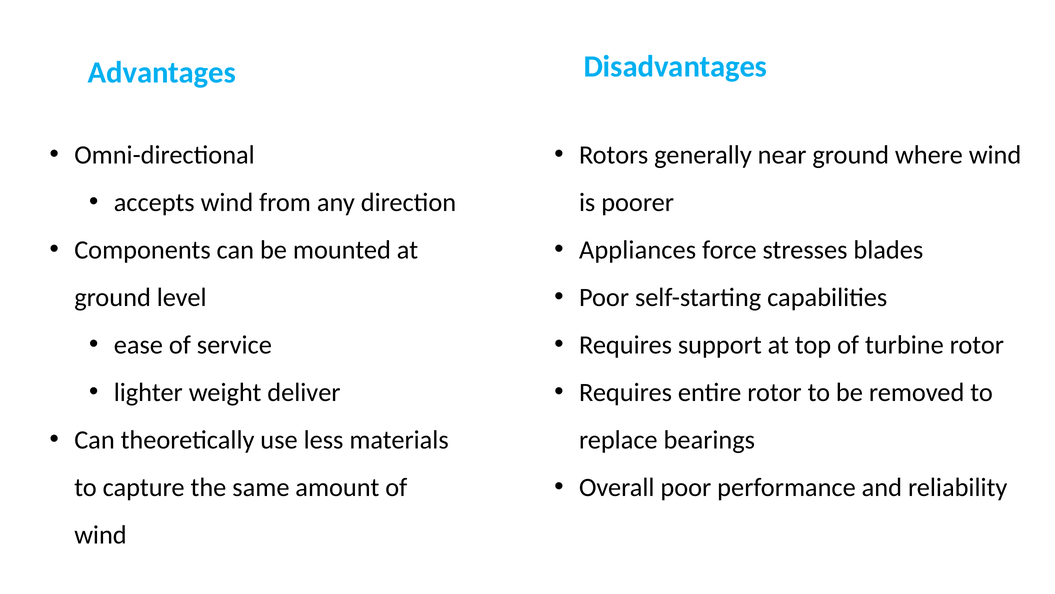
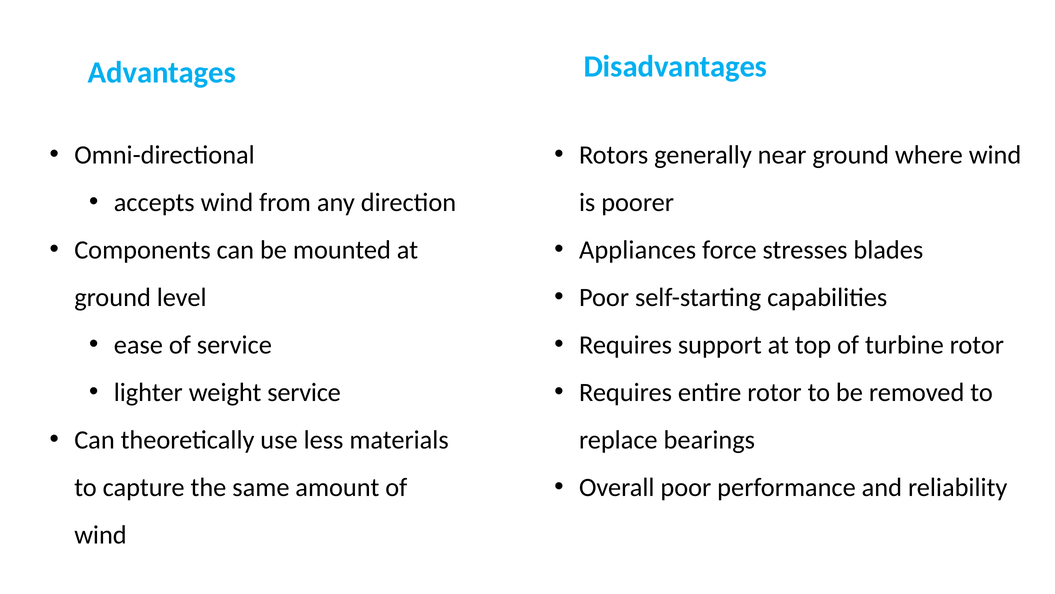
weight deliver: deliver -> service
